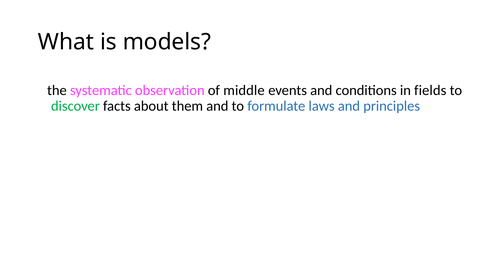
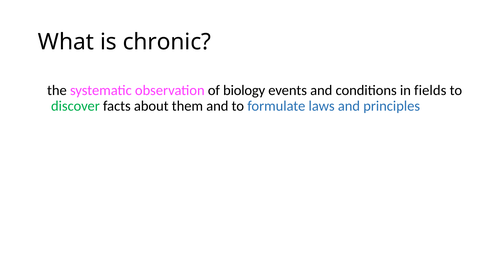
models: models -> chronic
middle: middle -> biology
